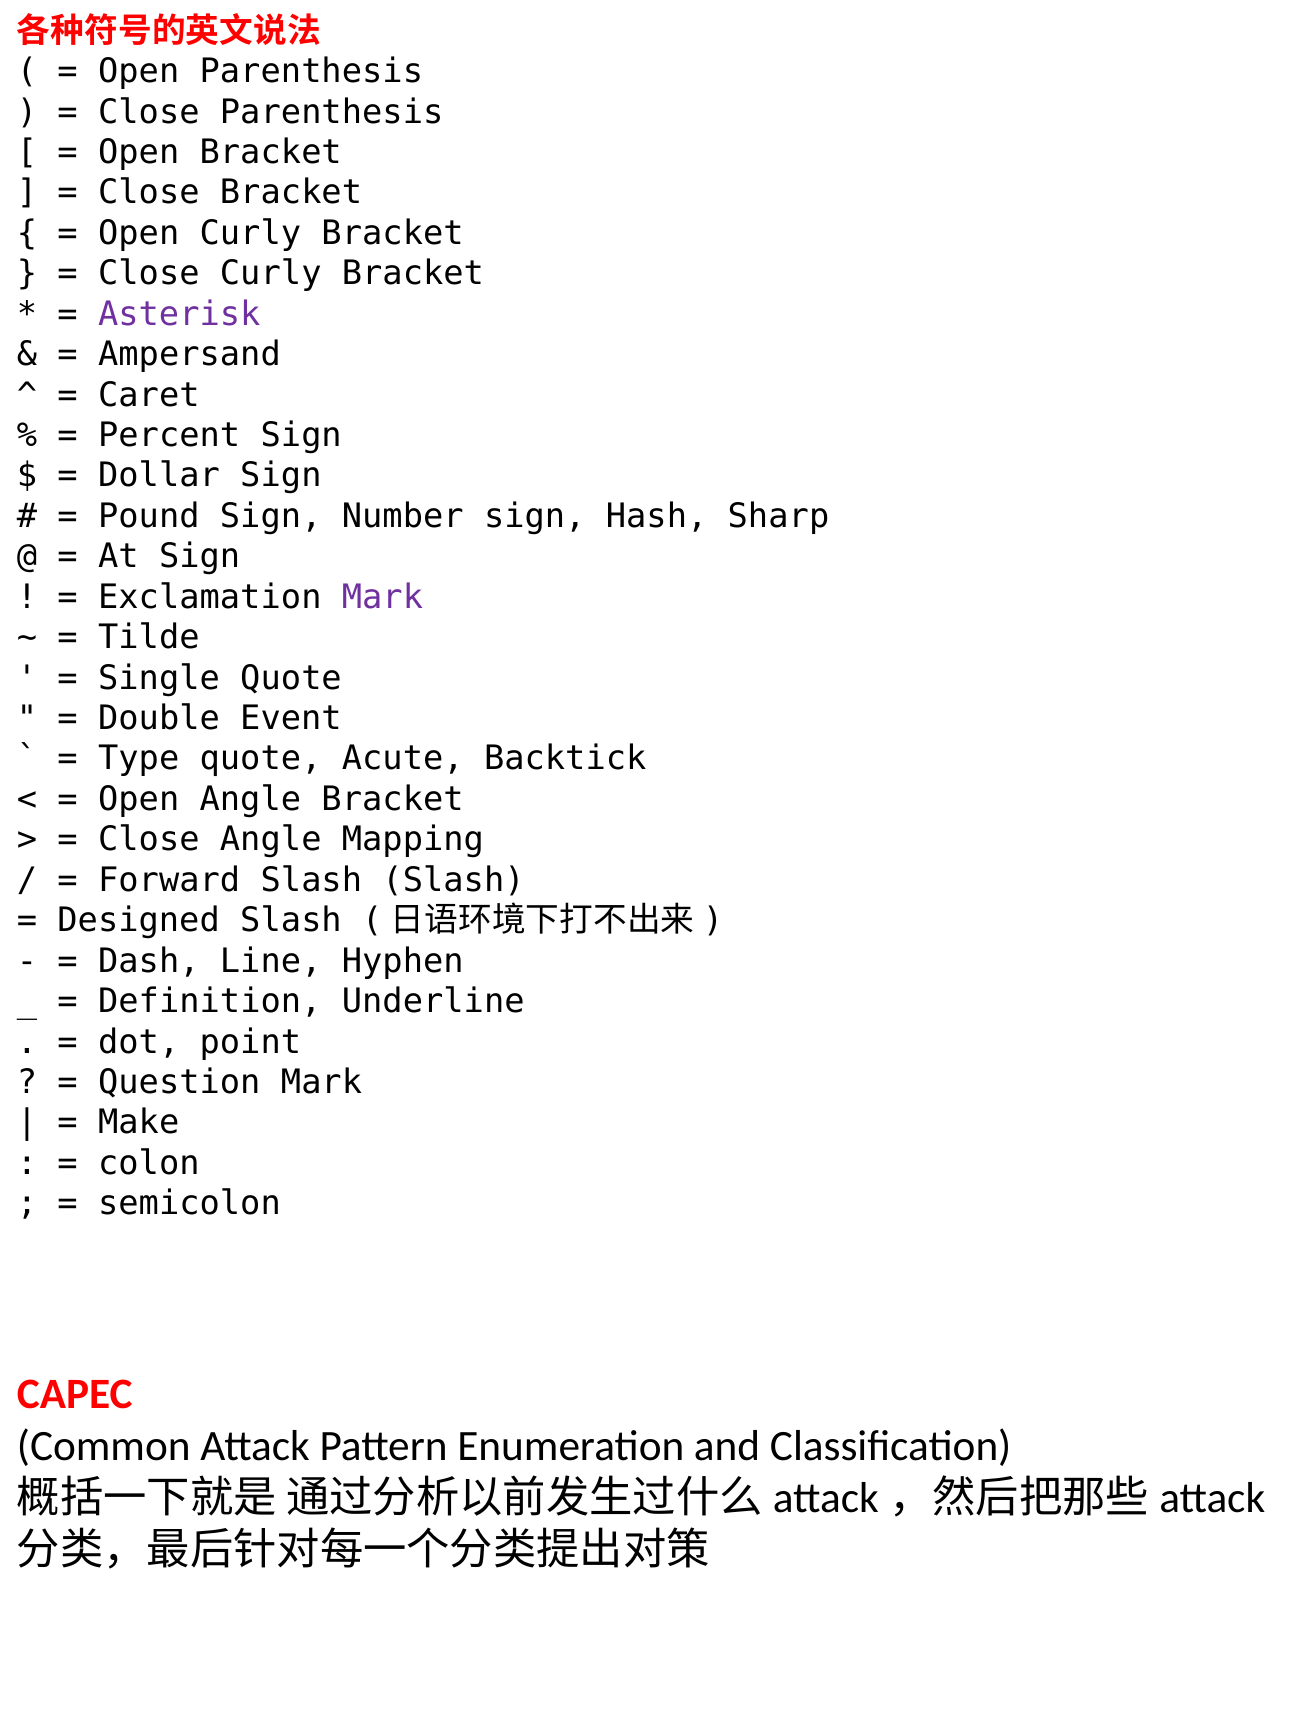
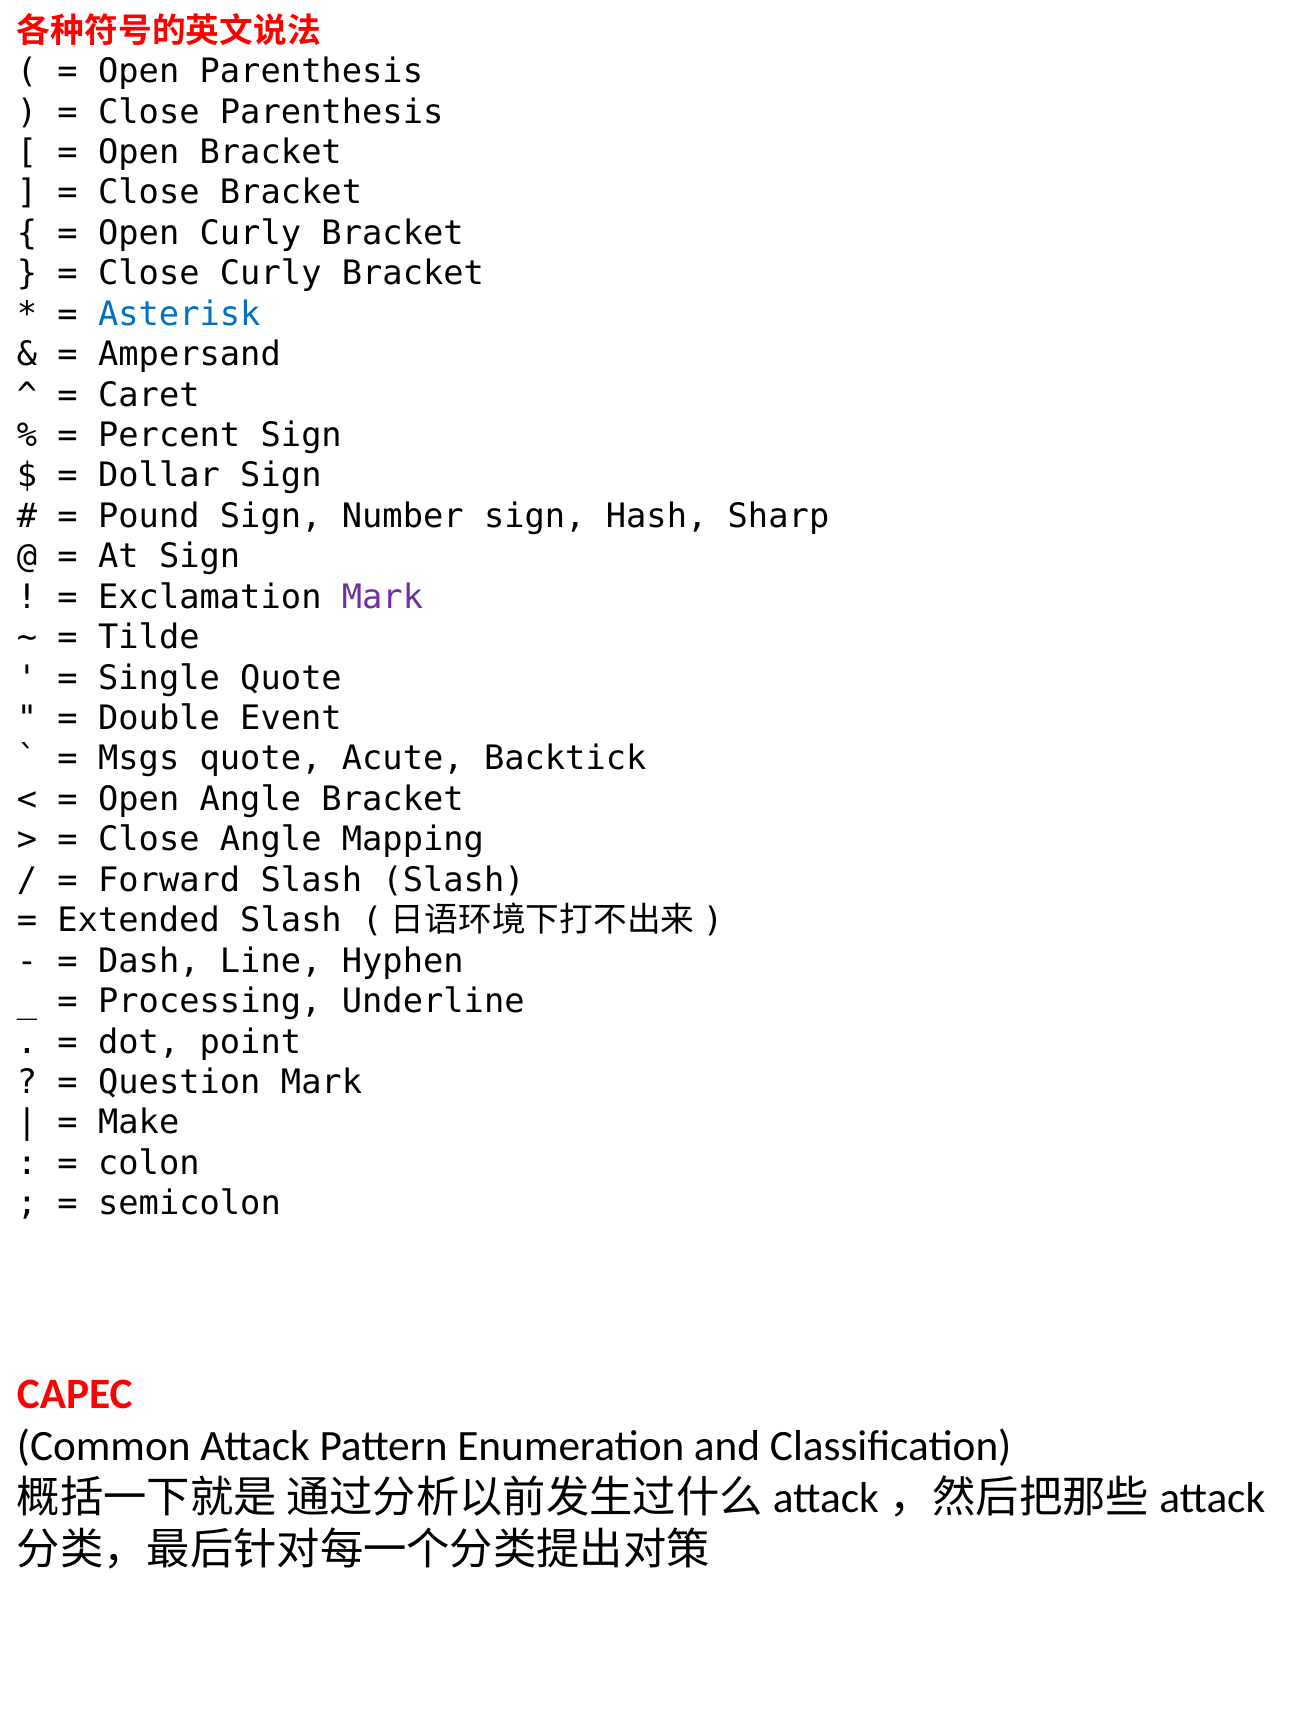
Asterisk colour: purple -> blue
Type: Type -> Msgs
Designed: Designed -> Extended
Definition: Definition -> Processing
